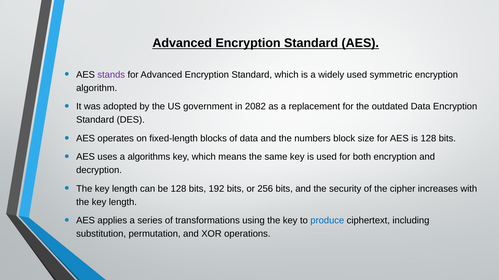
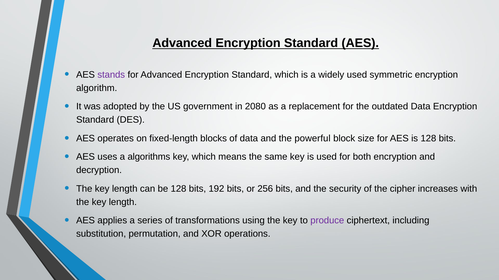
2082: 2082 -> 2080
numbers: numbers -> powerful
produce colour: blue -> purple
